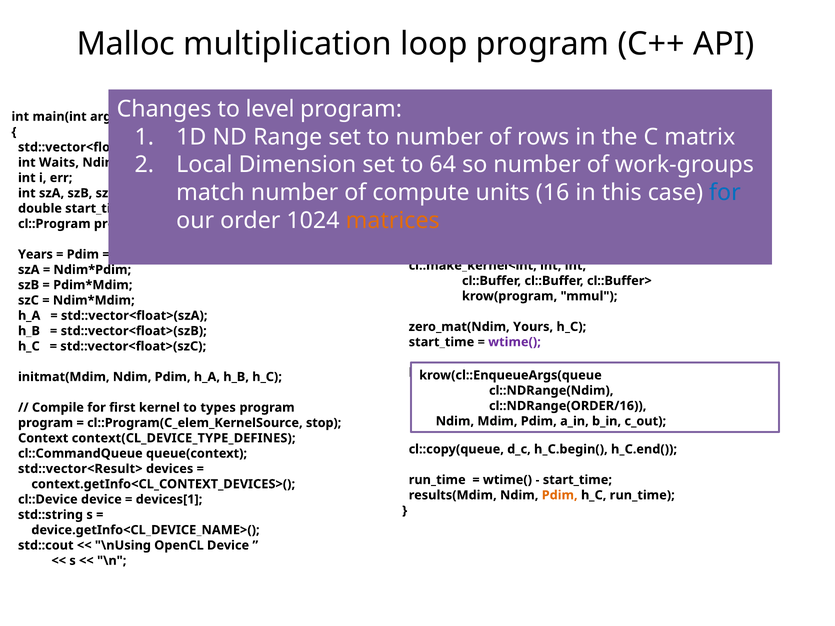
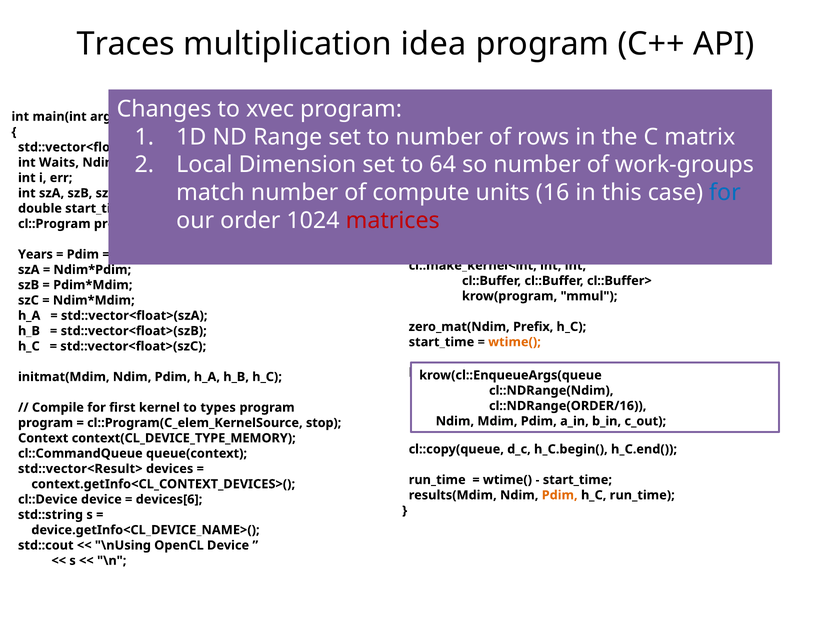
Malloc: Malloc -> Traces
loop: loop -> idea
level: level -> xvec
matrices at (393, 221) colour: orange -> red
Yours: Yours -> Prefix
wtime( at (515, 342) colour: purple -> orange
context(CL_DEVICE_TYPE_DEFINES: context(CL_DEVICE_TYPE_DEFINES -> context(CL_DEVICE_TYPE_MEMORY
devices[1: devices[1 -> devices[6
